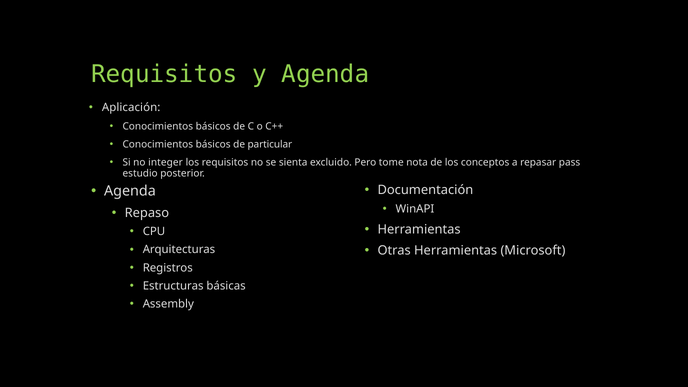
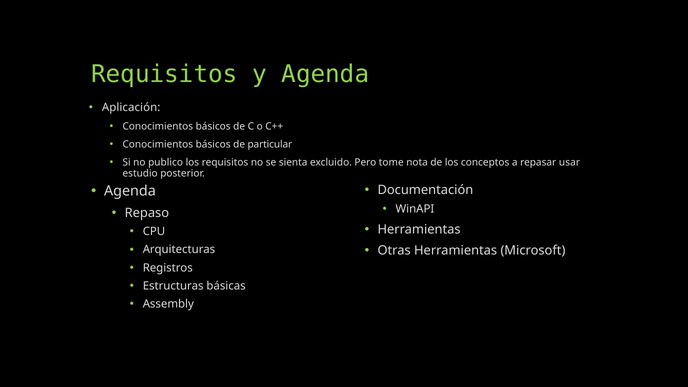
integer: integer -> publico
pass: pass -> usar
